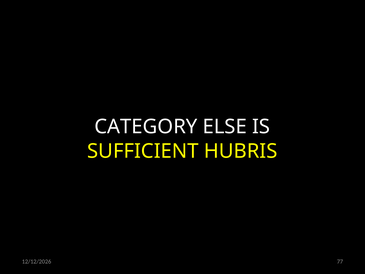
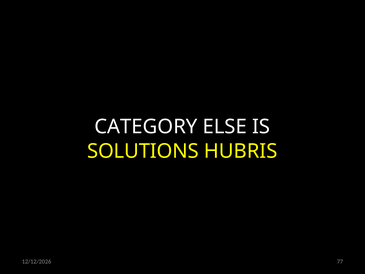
SUFFICIENT: SUFFICIENT -> SOLUTIONS
